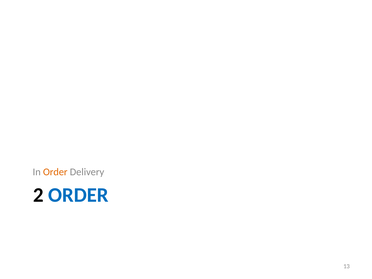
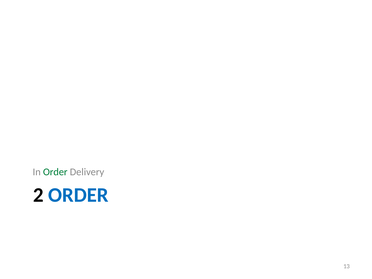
Order at (55, 172) colour: orange -> green
